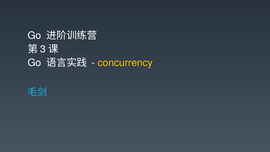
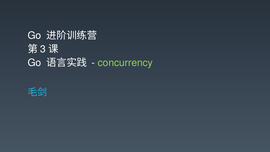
concurrency colour: yellow -> light green
